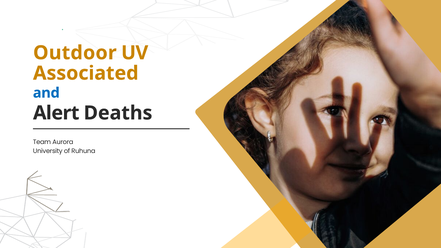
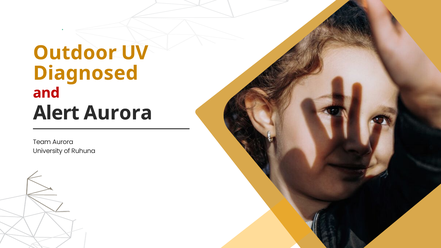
Associated: Associated -> Diagnosed
and colour: blue -> red
Alert Deaths: Deaths -> Aurora
